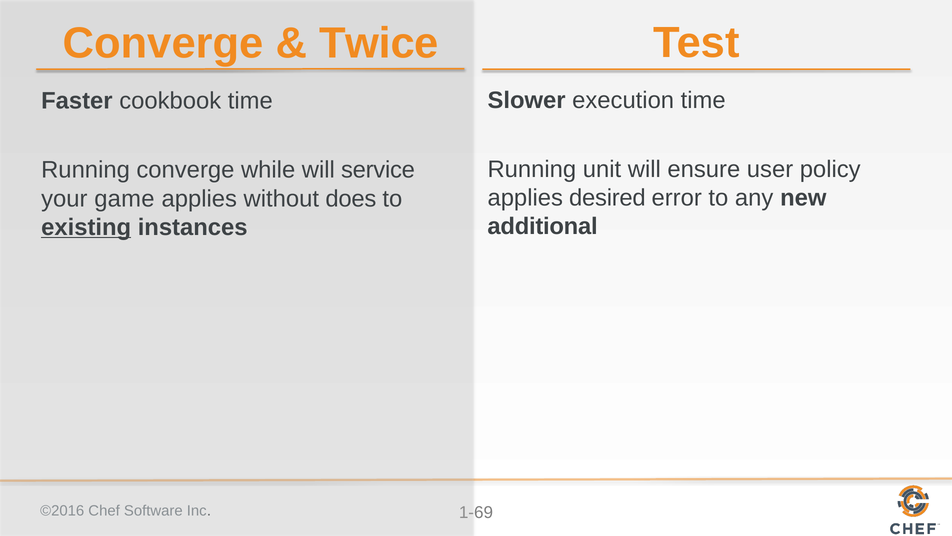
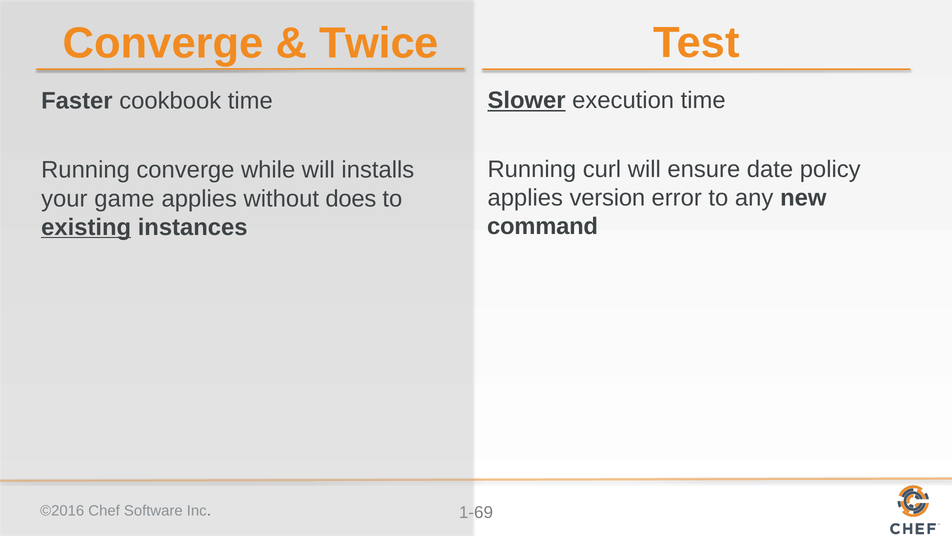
Slower underline: none -> present
unit: unit -> curl
user: user -> date
service: service -> installs
desired: desired -> version
additional: additional -> command
